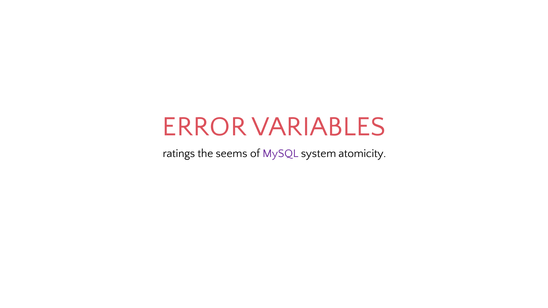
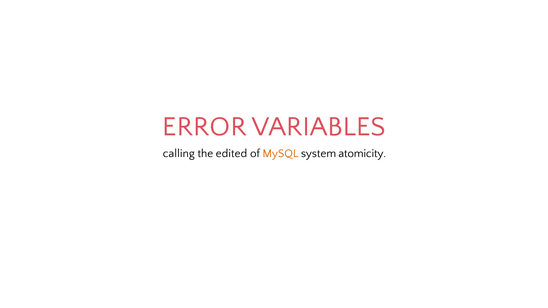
ratings: ratings -> calling
seems: seems -> edited
MySQL colour: purple -> orange
